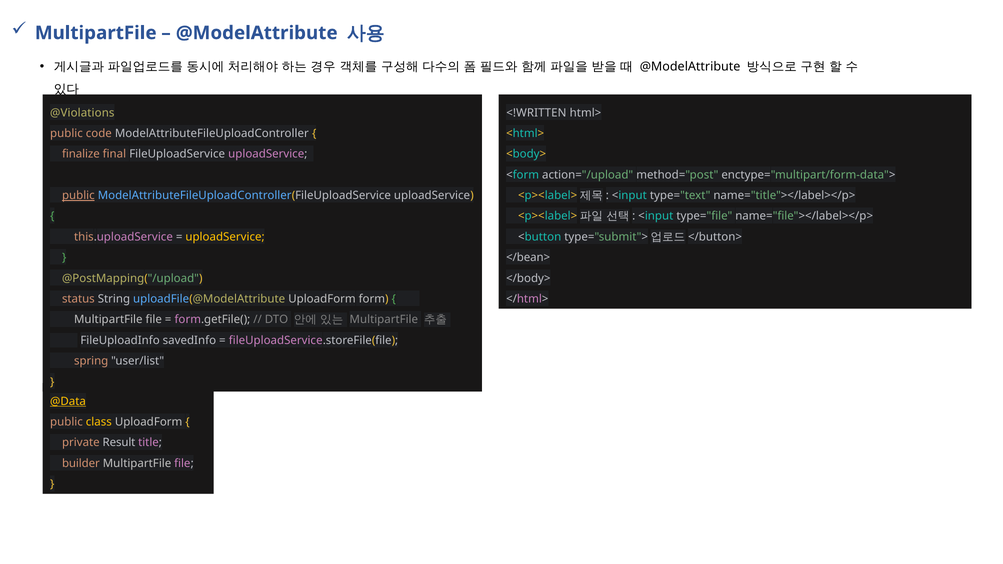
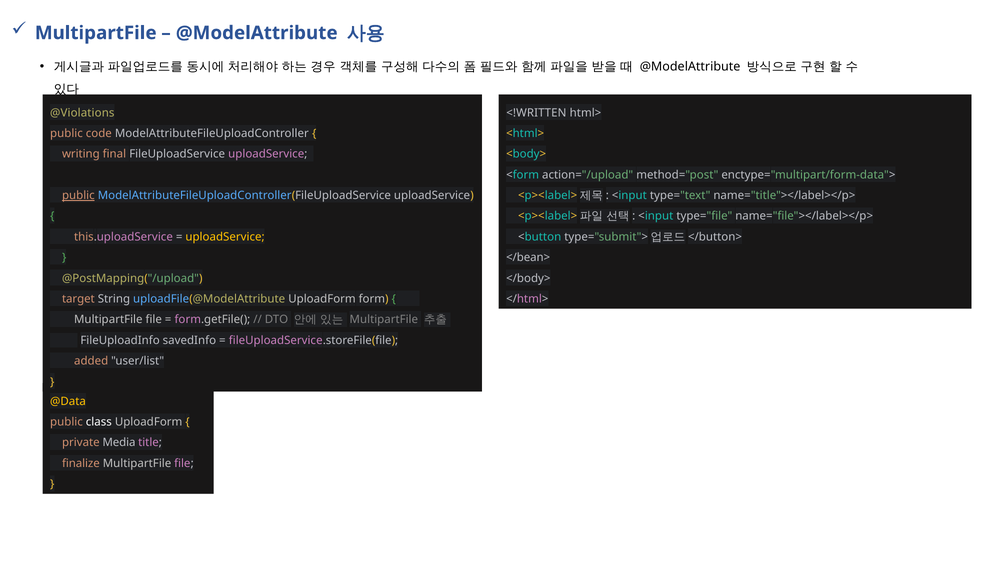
finalize: finalize -> writing
status: status -> target
spring: spring -> added
@Data underline: present -> none
class colour: yellow -> white
Result: Result -> Media
builder: builder -> finalize
